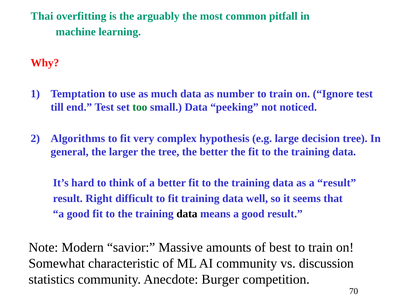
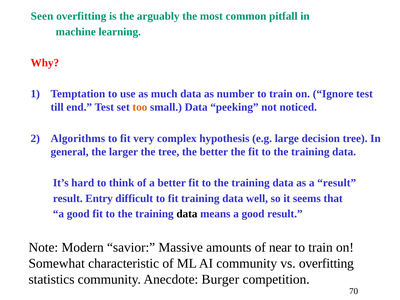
Thai: Thai -> Seen
too colour: green -> orange
Right: Right -> Entry
best: best -> near
vs discussion: discussion -> overfitting
